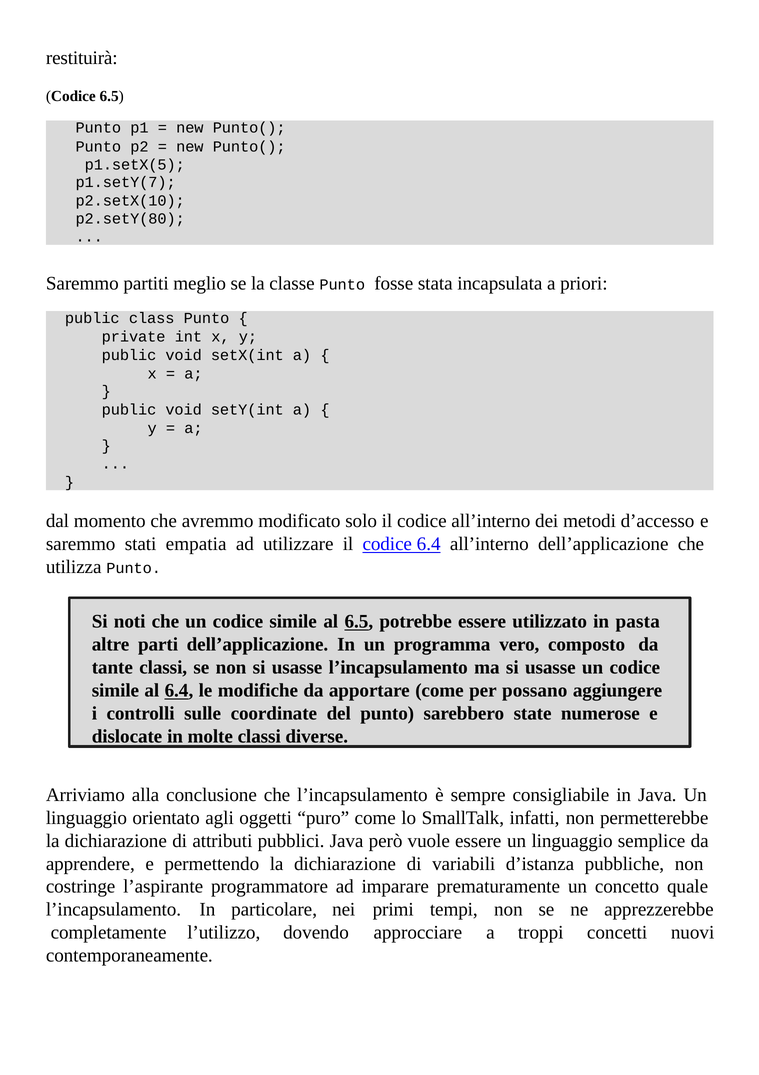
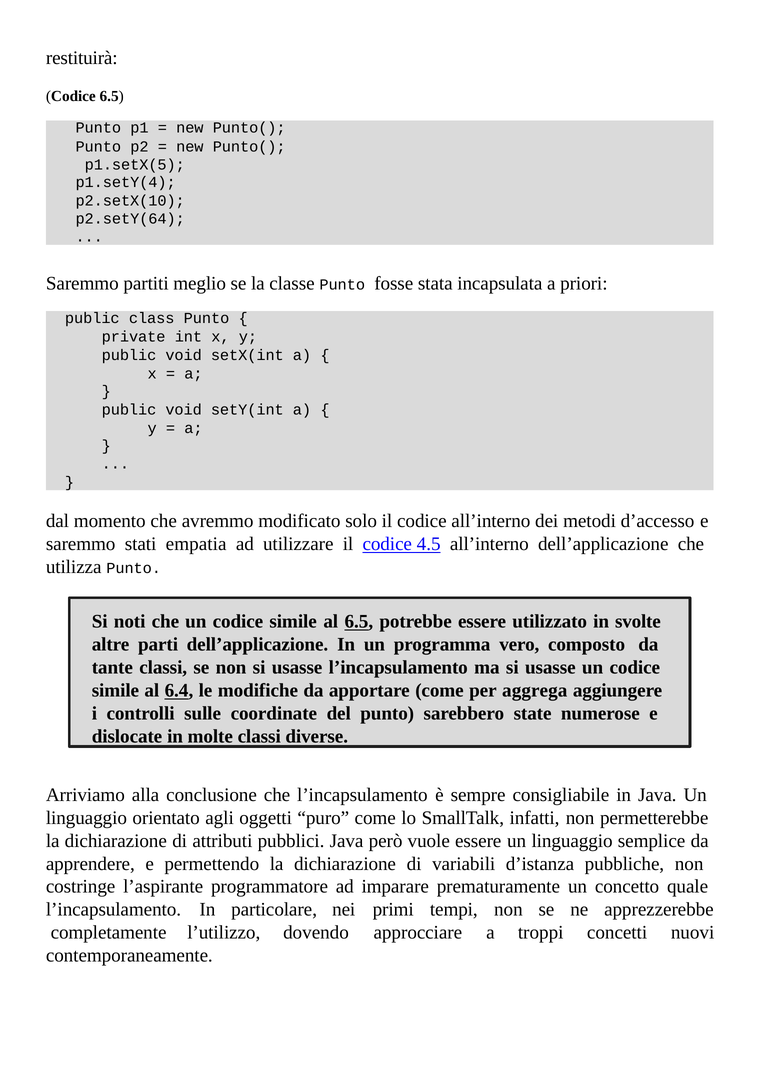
p1.setY(7: p1.setY(7 -> p1.setY(4
p2.setY(80: p2.setY(80 -> p2.setY(64
codice 6.4: 6.4 -> 4.5
pasta: pasta -> svolte
possano: possano -> aggrega
